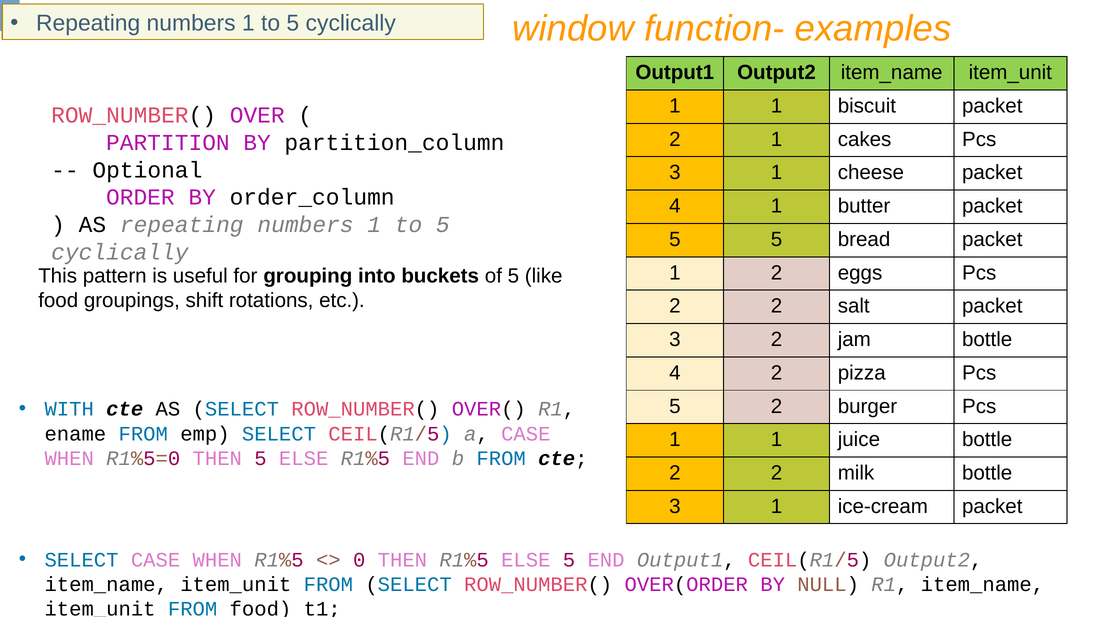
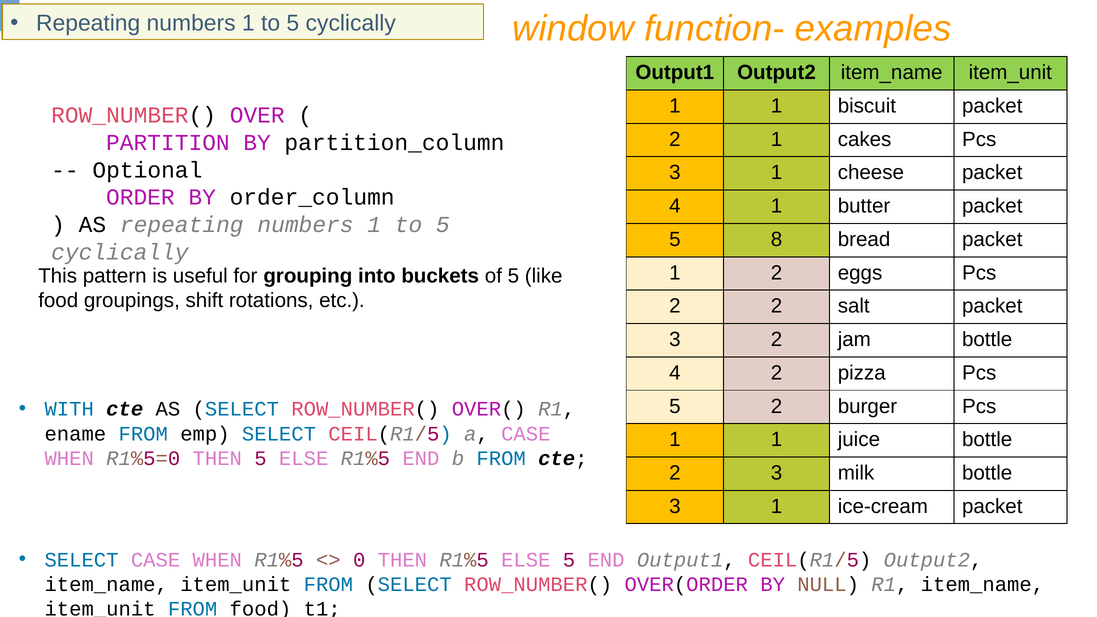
5 5: 5 -> 8
2 at (777, 473): 2 -> 3
